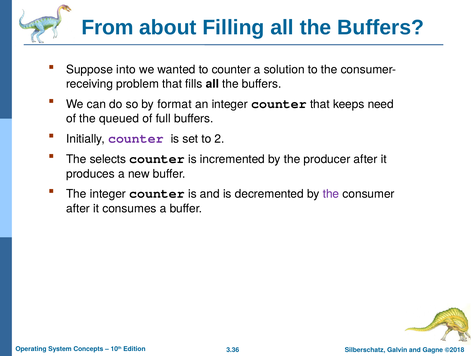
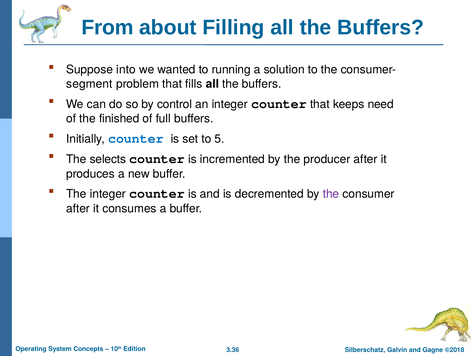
to counter: counter -> running
receiving: receiving -> segment
format: format -> control
queued: queued -> finished
counter at (136, 138) colour: purple -> blue
2: 2 -> 5
